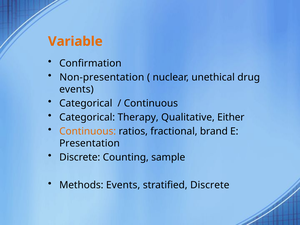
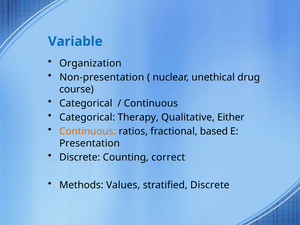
Variable colour: orange -> blue
Confirmation: Confirmation -> Organization
events at (76, 89): events -> course
brand: brand -> based
sample: sample -> correct
Methods Events: Events -> Values
